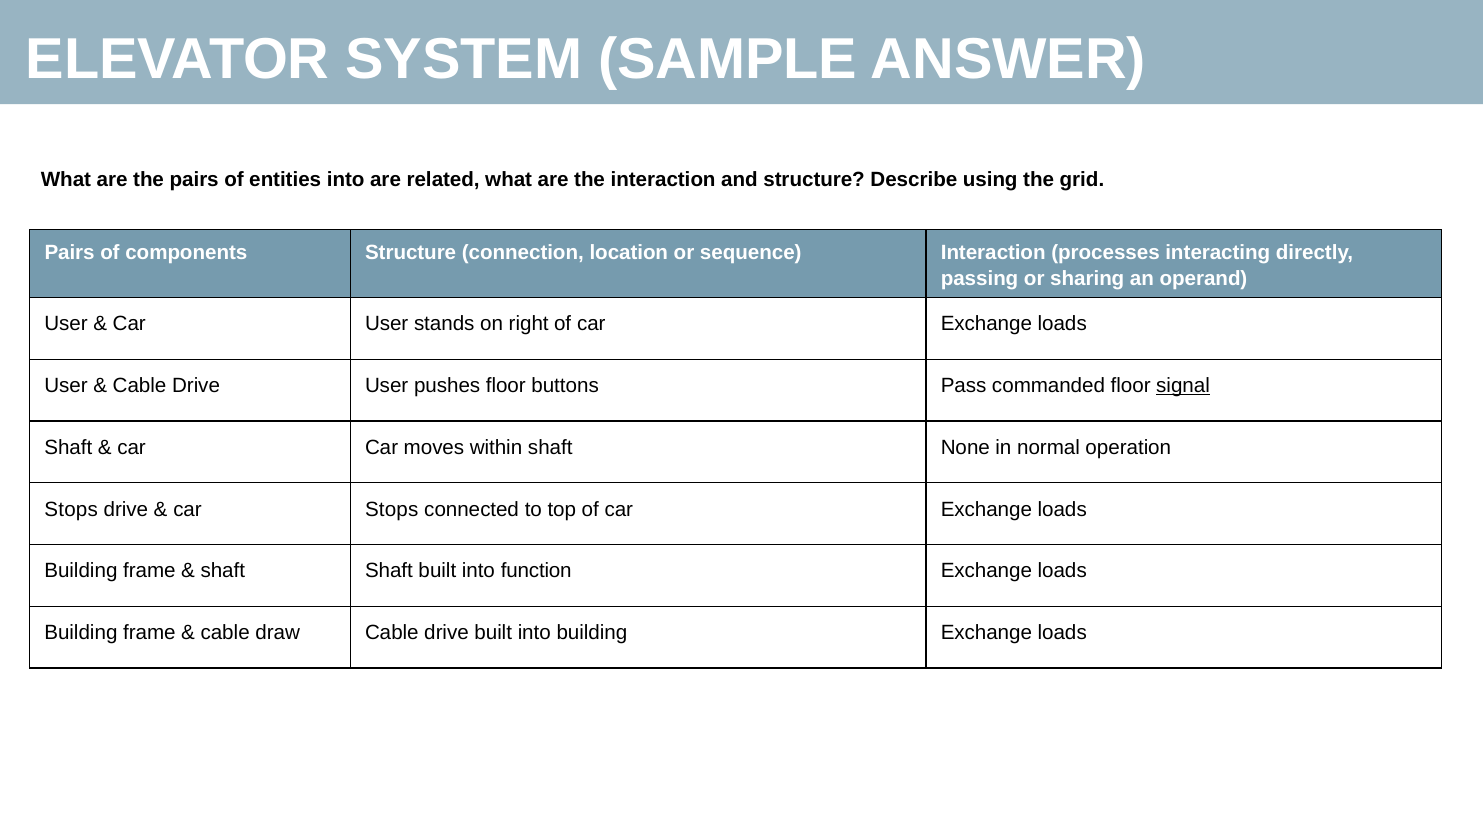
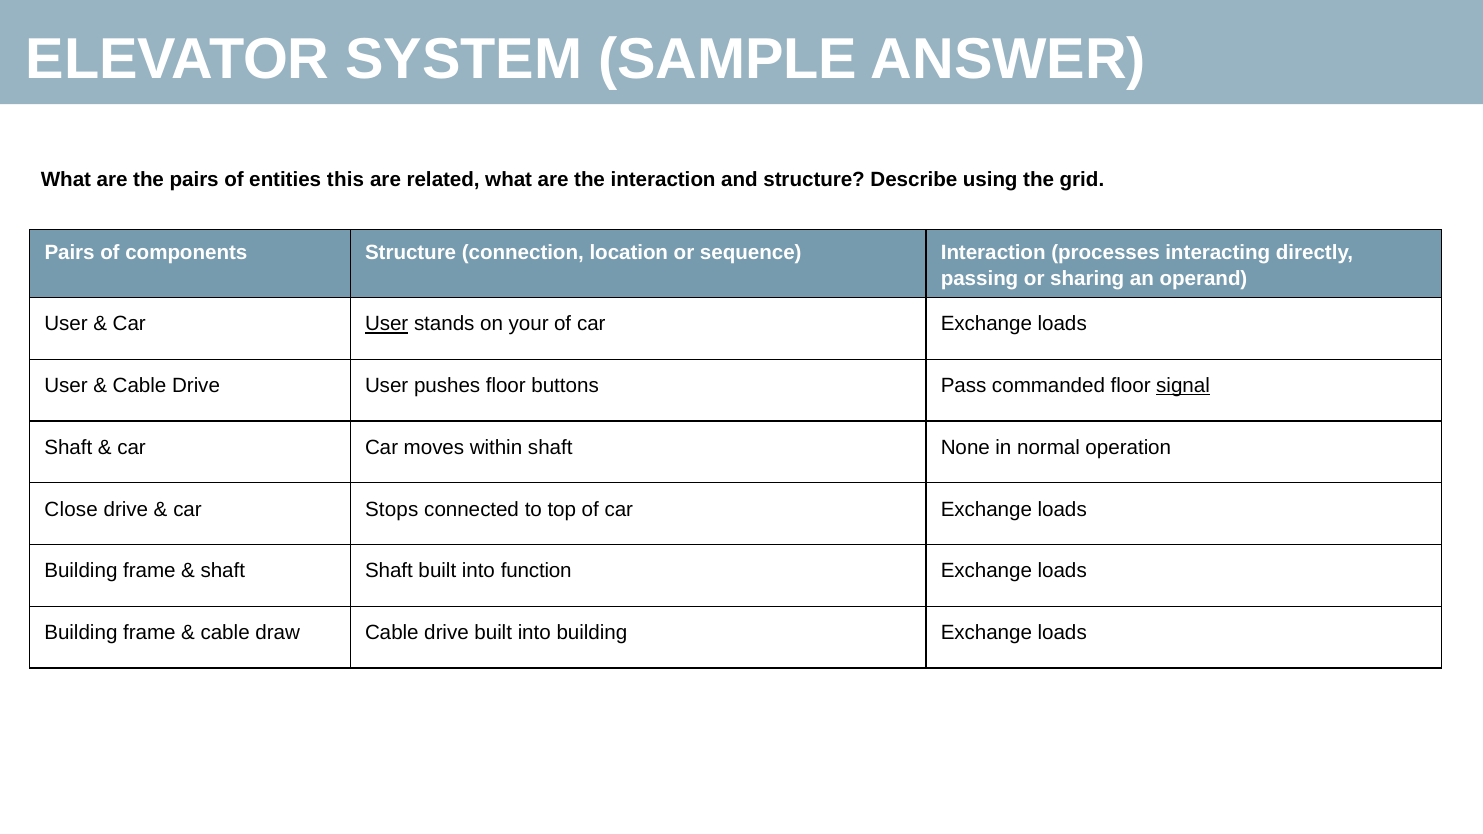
entities into: into -> this
User at (387, 324) underline: none -> present
right: right -> your
Stops at (71, 509): Stops -> Close
